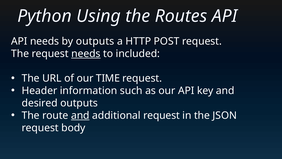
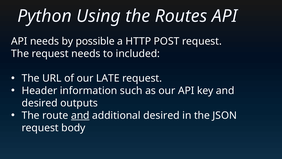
by outputs: outputs -> possible
needs at (86, 54) underline: present -> none
TIME: TIME -> LATE
additional request: request -> desired
